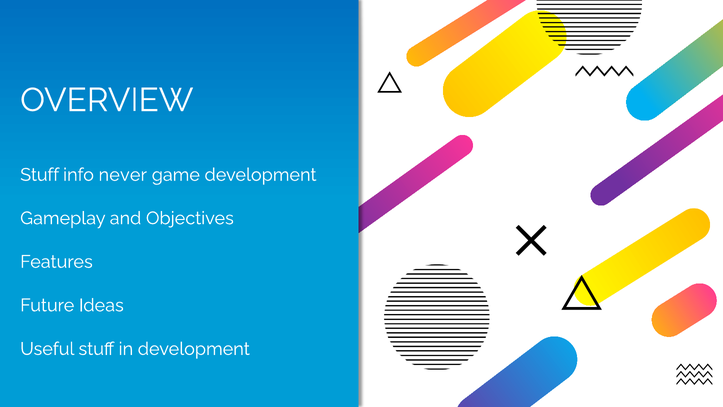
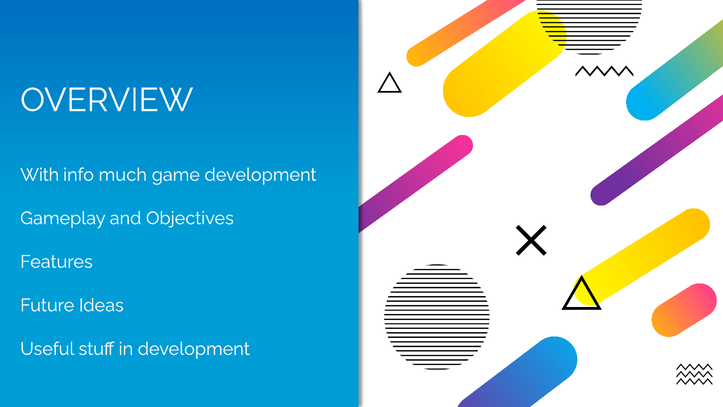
Stuff at (40, 175): Stuff -> With
never: never -> much
